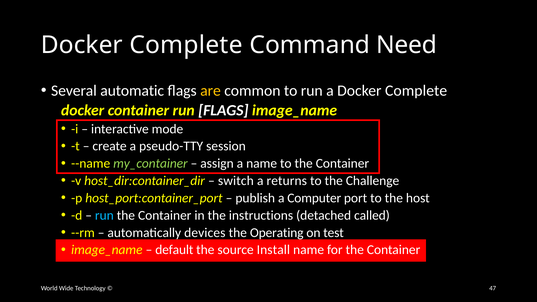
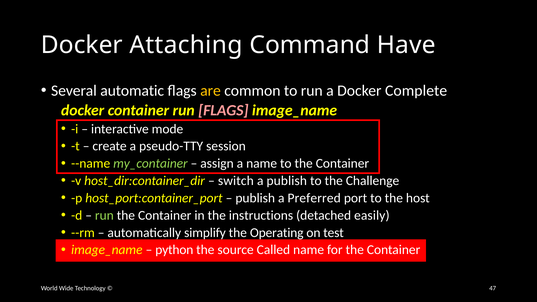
Complete at (186, 45): Complete -> Attaching
Need: Need -> Have
FLAGS at (223, 110) colour: white -> pink
a returns: returns -> publish
Computer: Computer -> Preferred
run at (104, 215) colour: light blue -> light green
called: called -> easily
devices: devices -> simplify
default: default -> python
Install: Install -> Called
